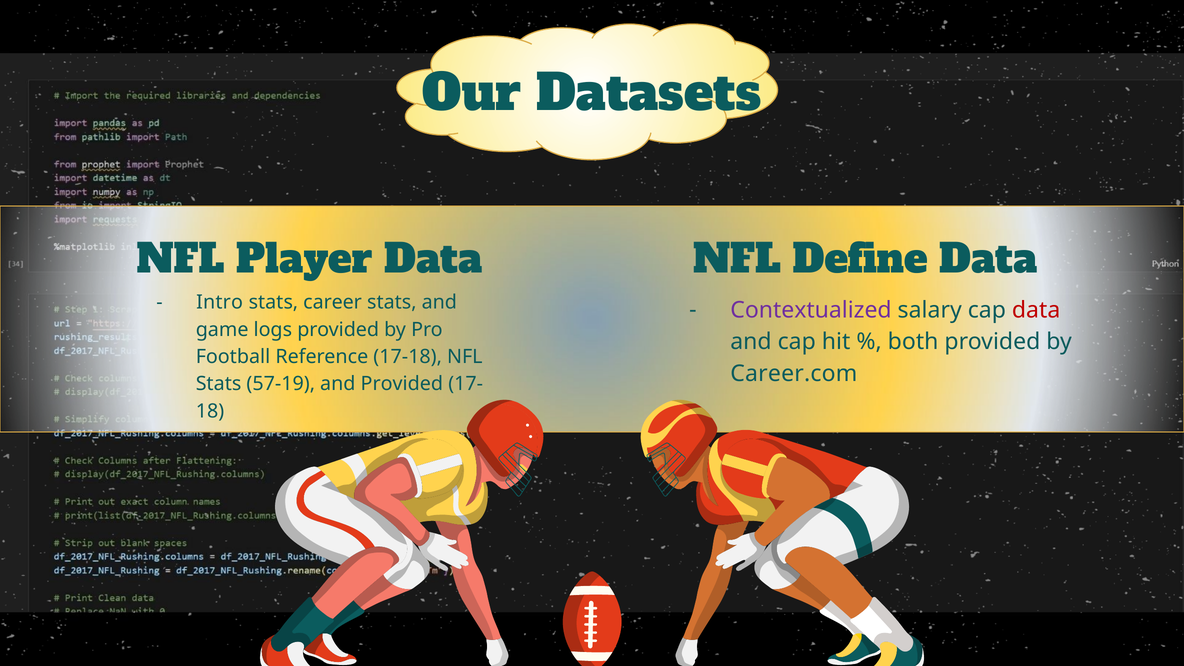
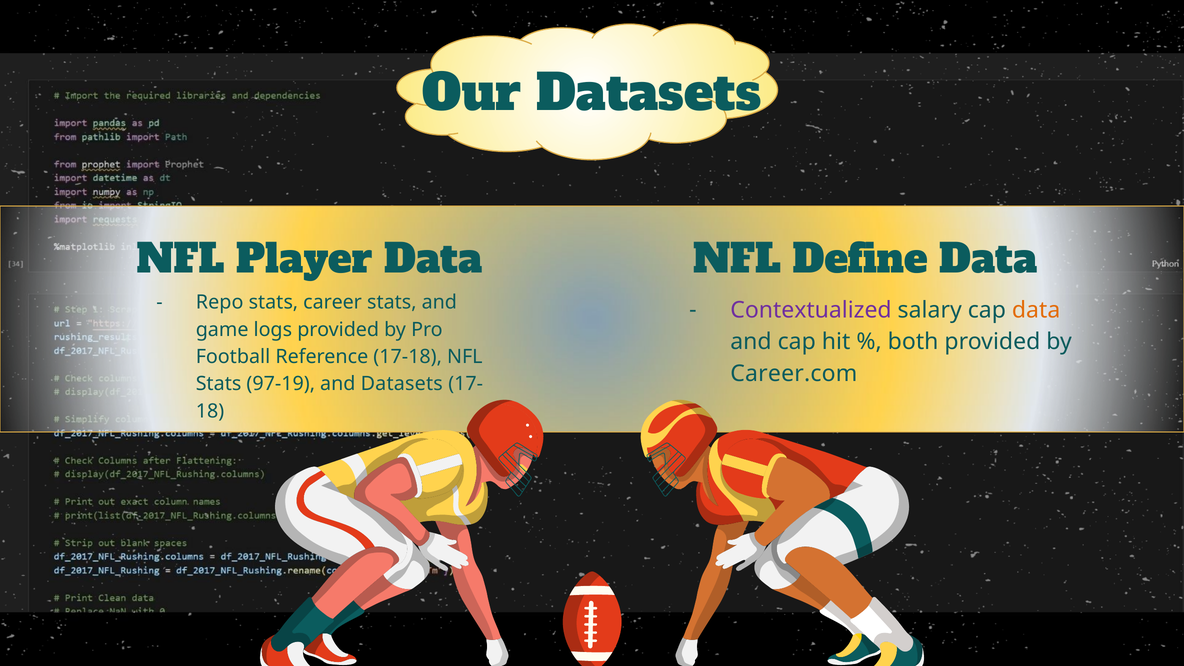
Intro: Intro -> Repo
data at (1036, 310) colour: red -> orange
57-19: 57-19 -> 97-19
and Provided: Provided -> Datasets
